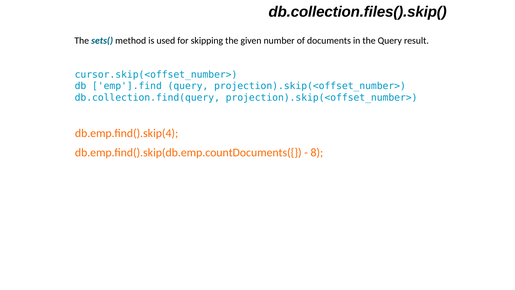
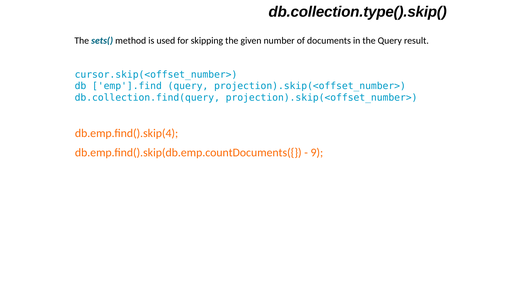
db.collection.files().skip(: db.collection.files().skip( -> db.collection.type().skip(
8: 8 -> 9
